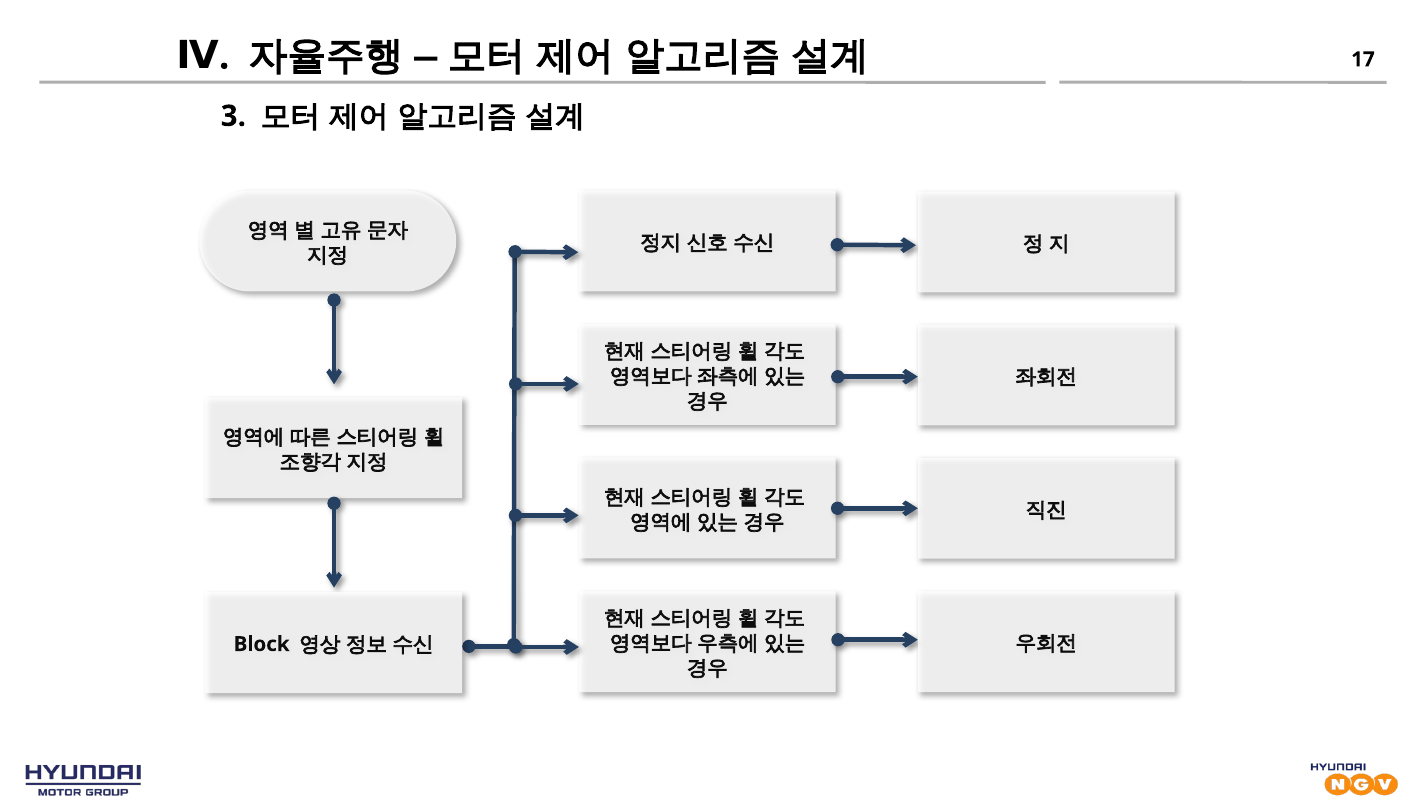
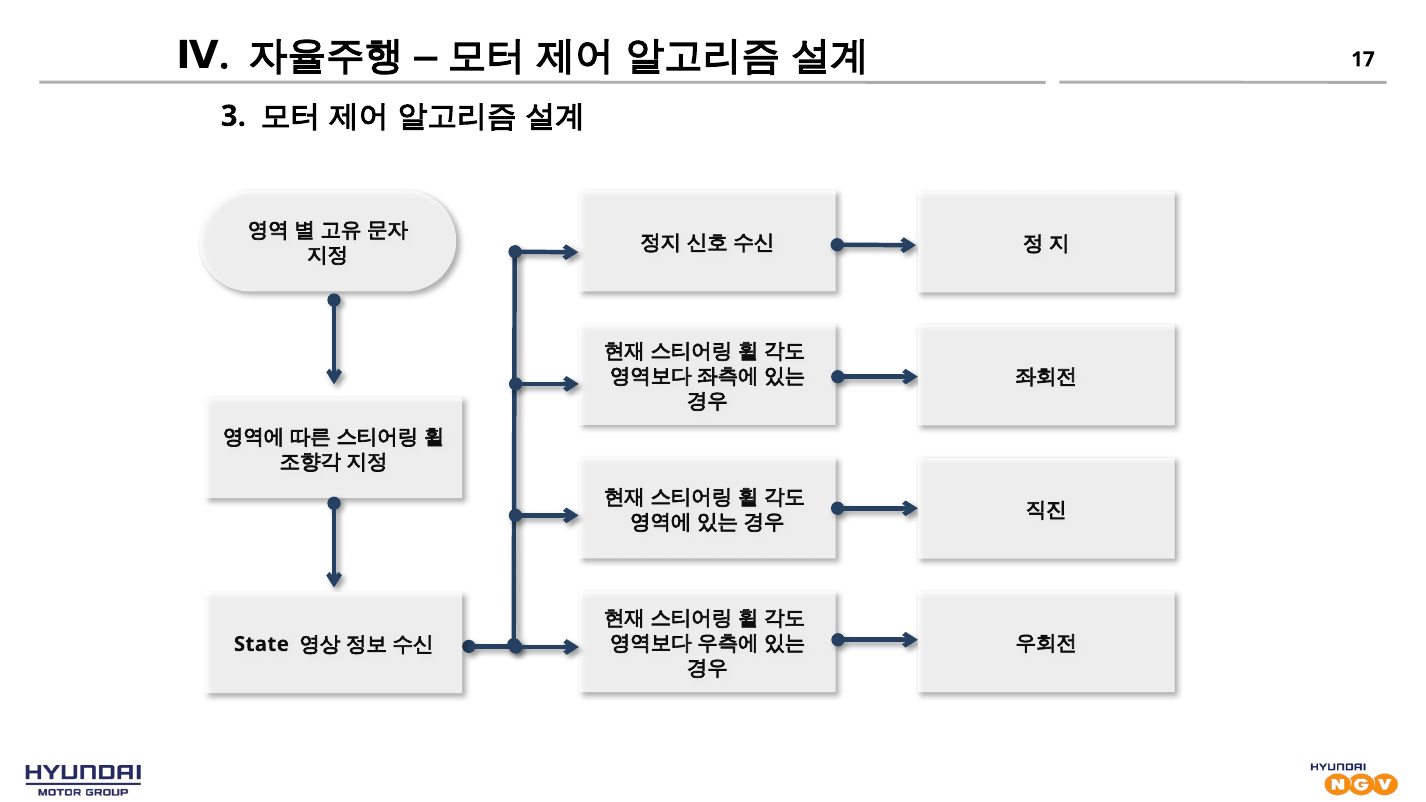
Block: Block -> State
